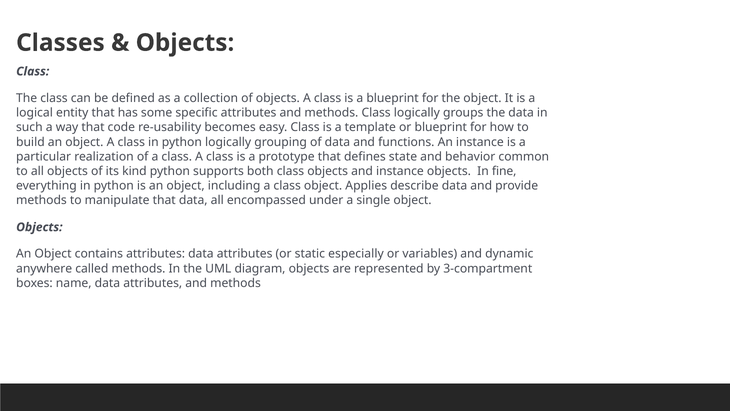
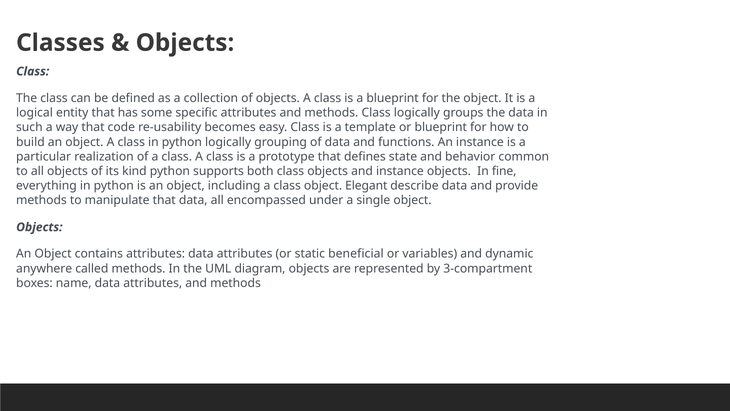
Applies: Applies -> Elegant
especially: especially -> beneficial
